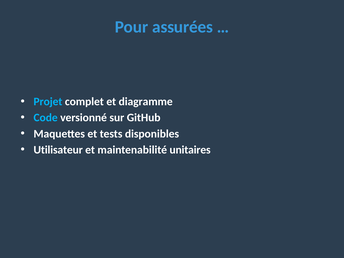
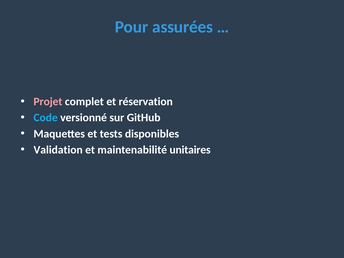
Projet colour: light blue -> pink
diagramme: diagramme -> réservation
Utilisateur: Utilisateur -> Validation
